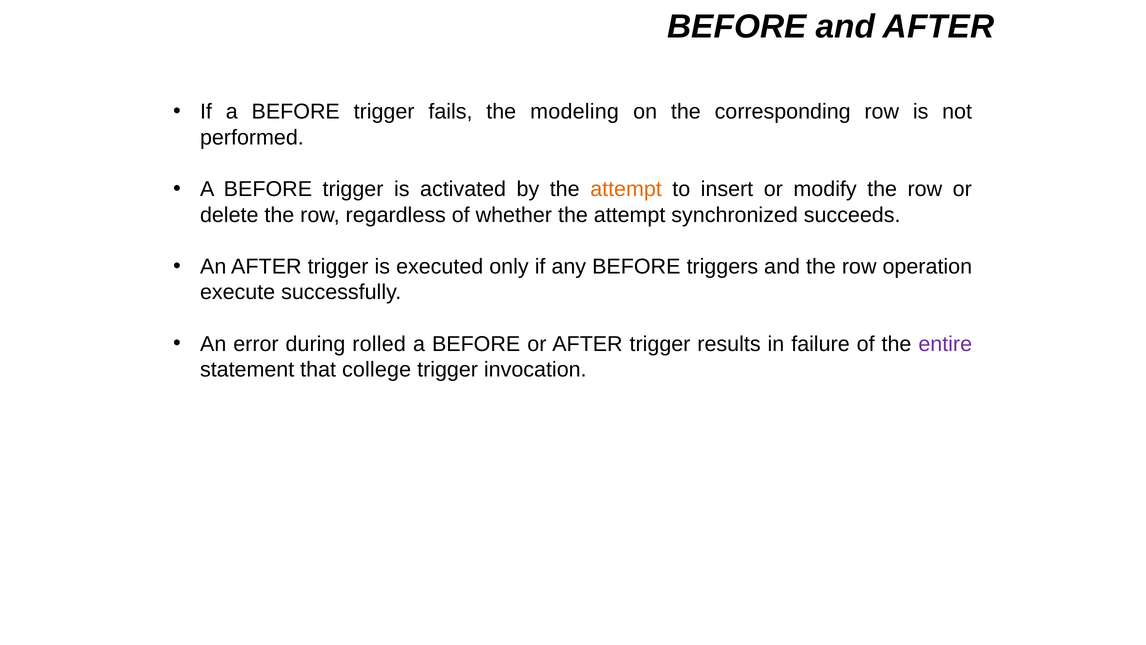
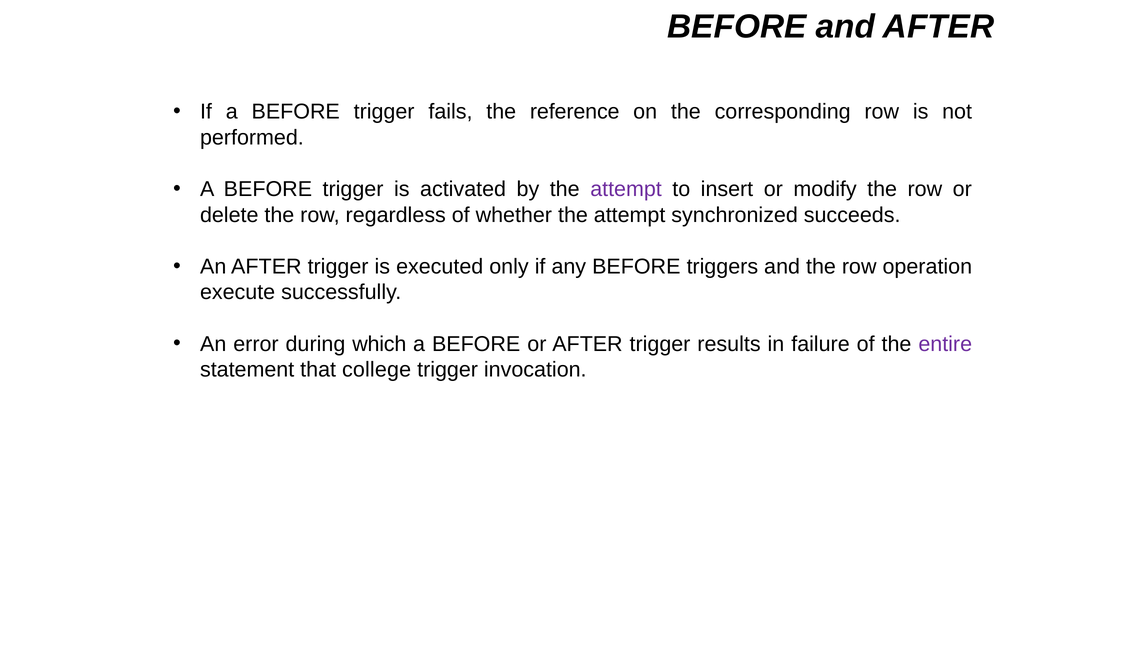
modeling: modeling -> reference
attempt at (626, 189) colour: orange -> purple
rolled: rolled -> which
